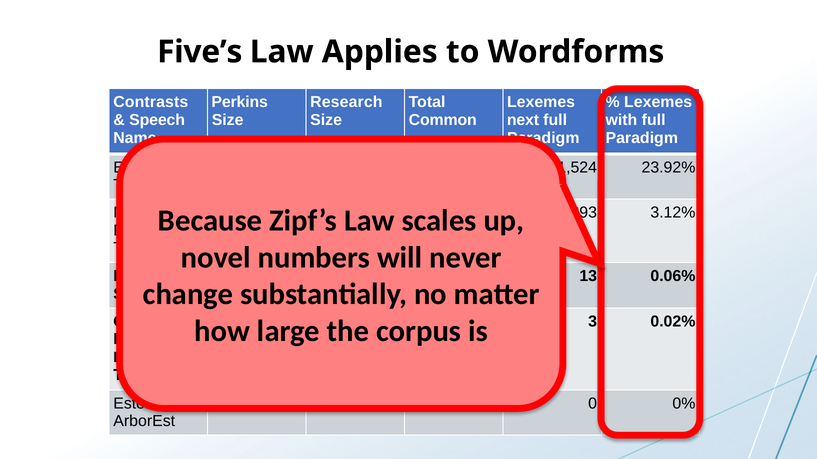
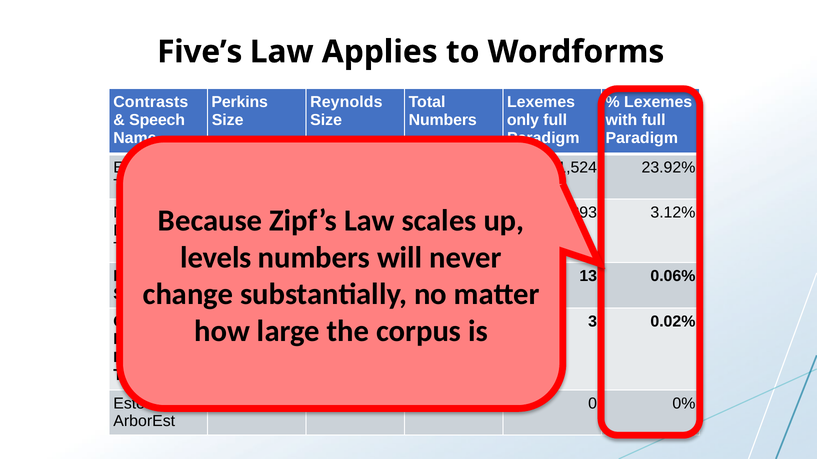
Research: Research -> Reynolds
Common at (443, 120): Common -> Numbers
next: next -> only
novel: novel -> levels
